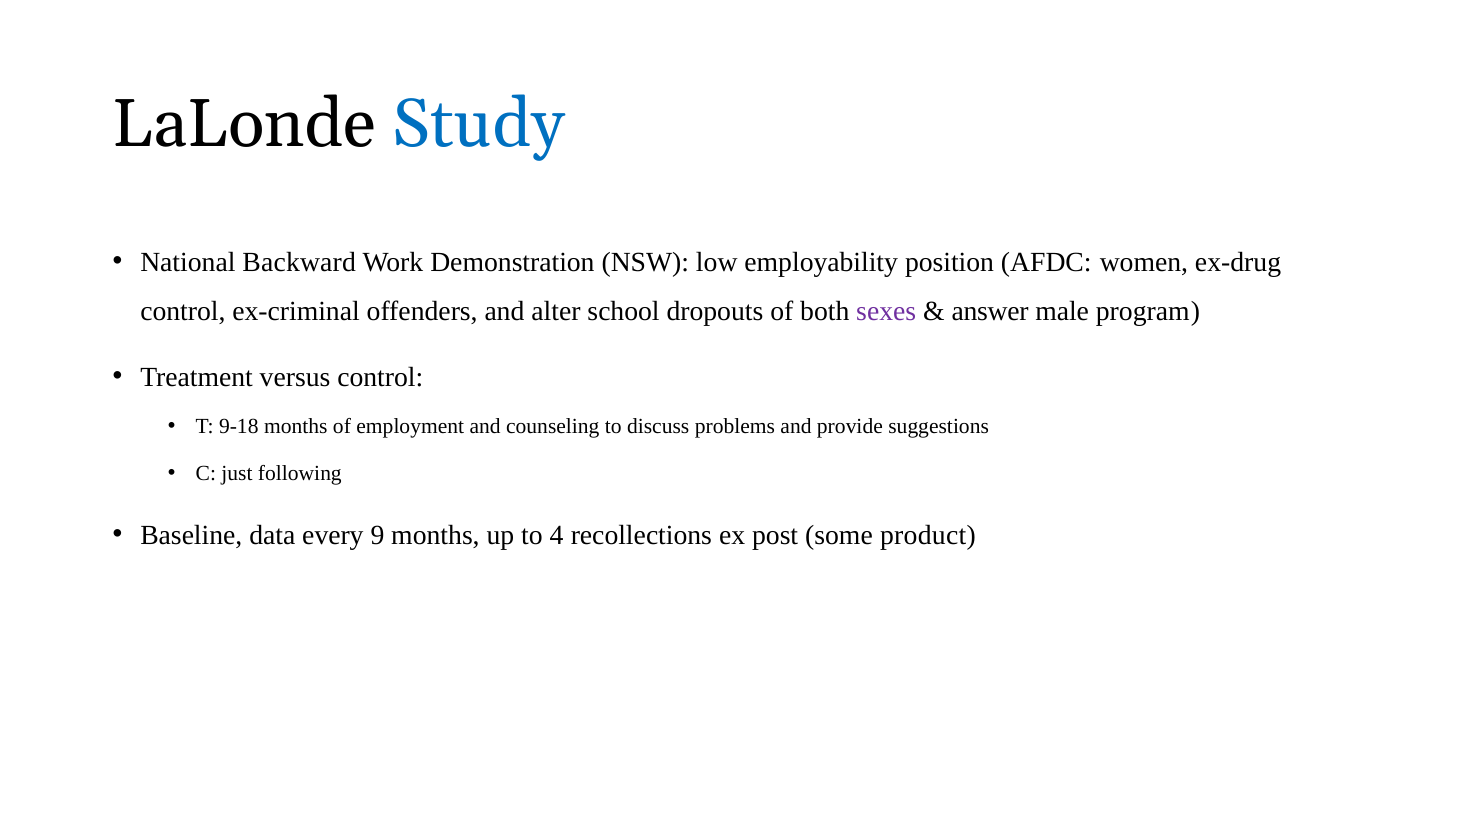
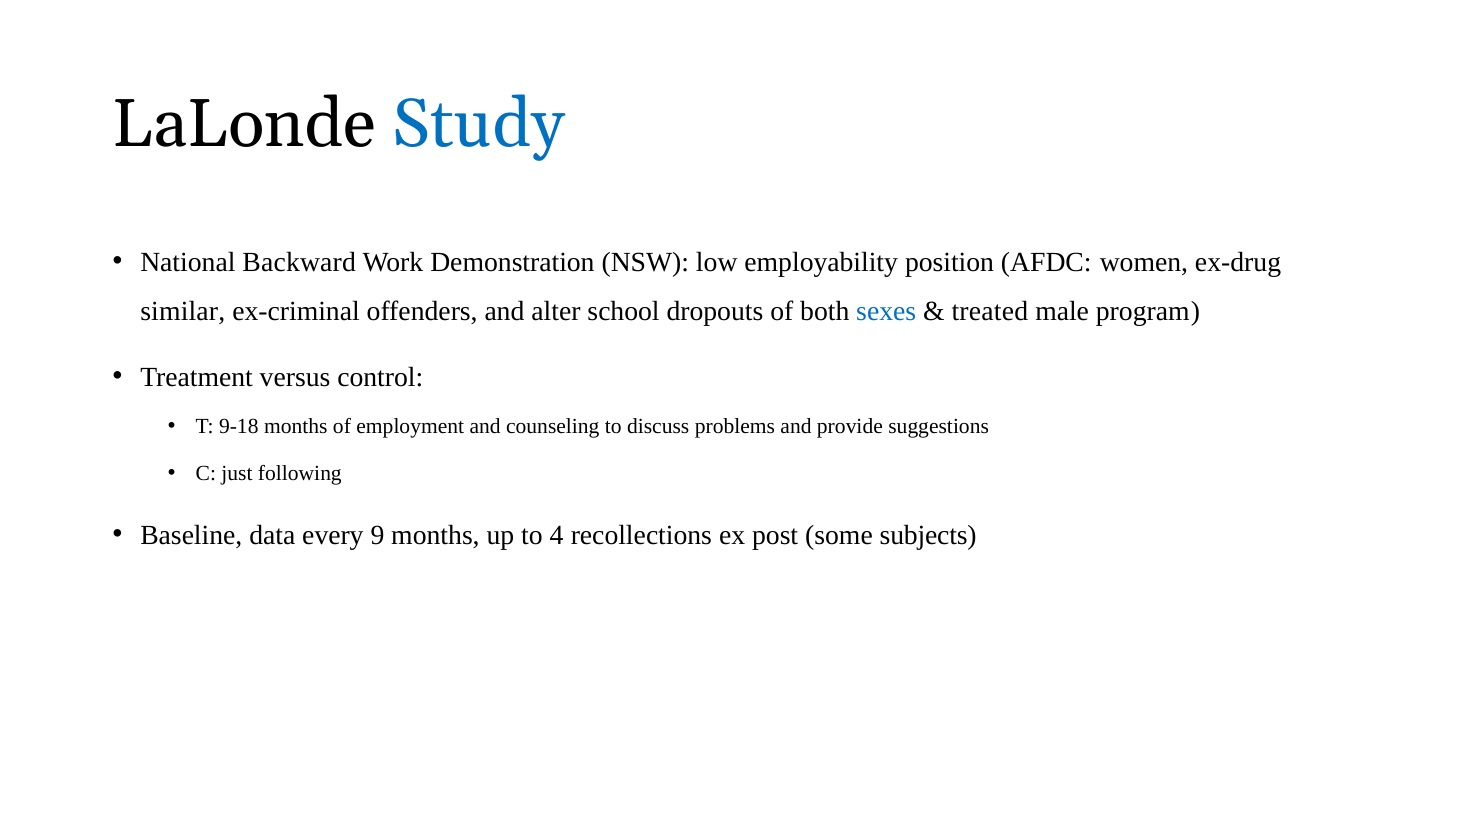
control at (183, 312): control -> similar
sexes colour: purple -> blue
answer: answer -> treated
product: product -> subjects
